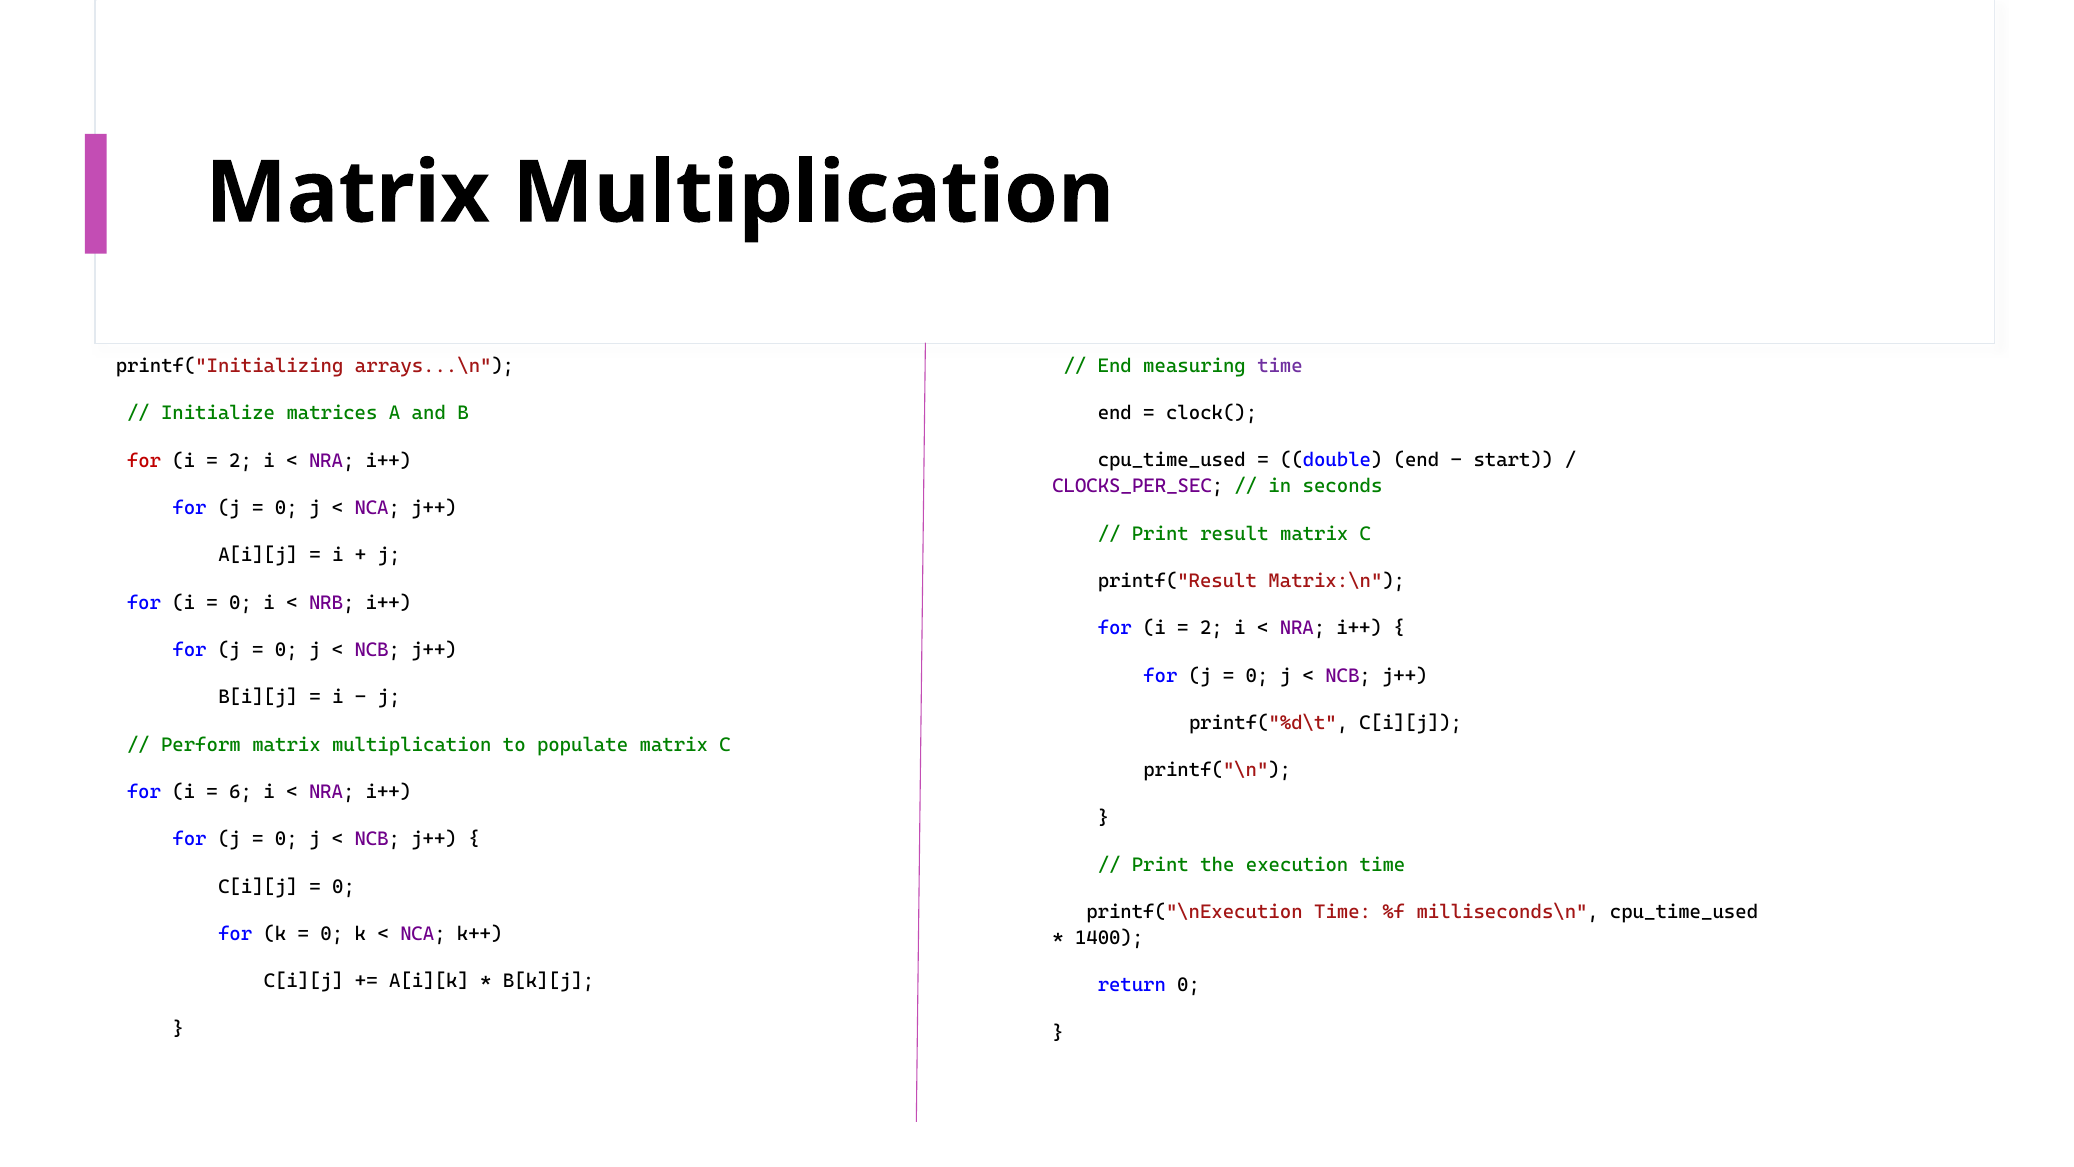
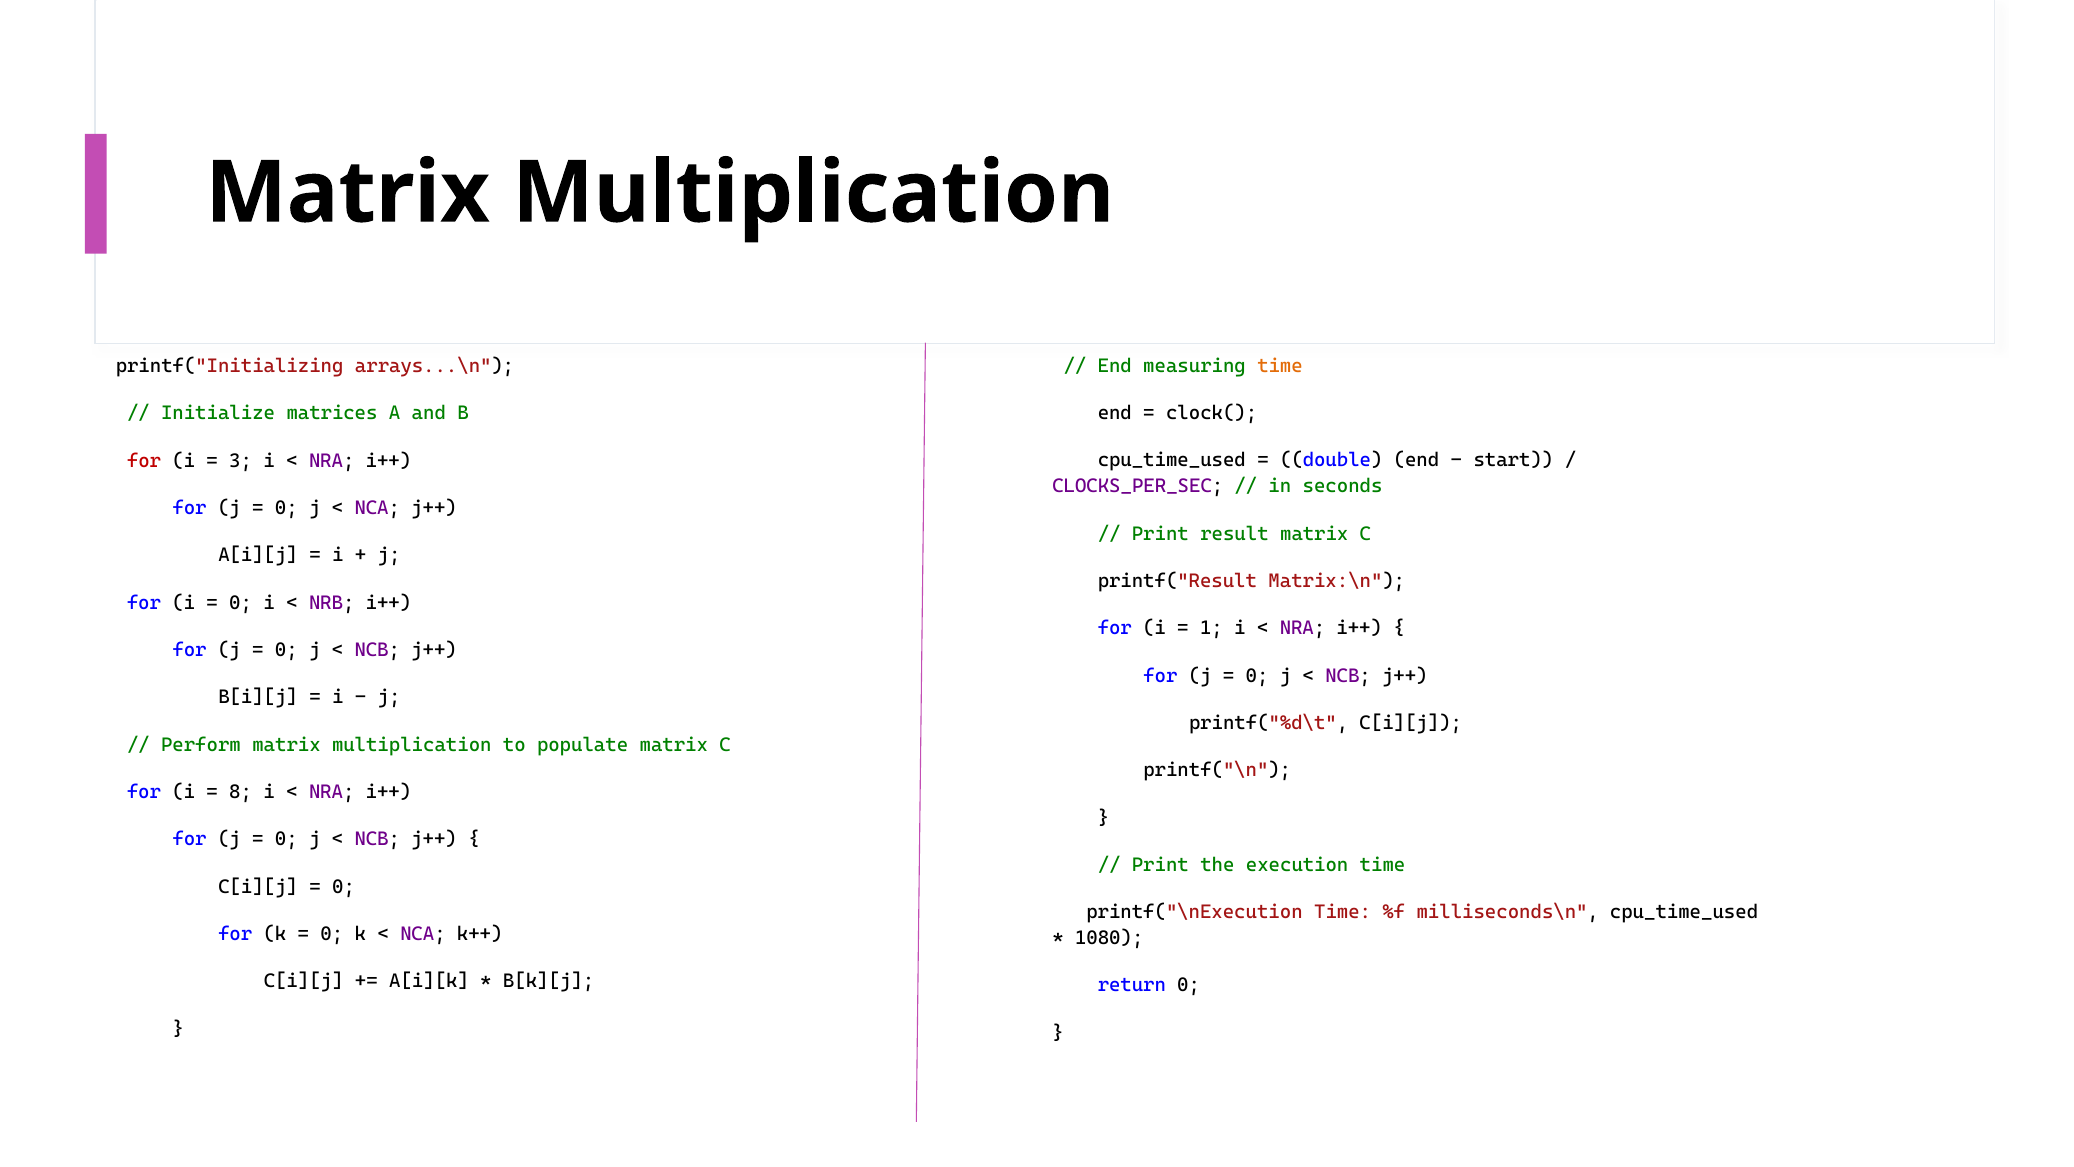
time at (1280, 366) colour: purple -> orange
2 at (241, 460): 2 -> 3
2 at (1211, 628): 2 -> 1
6: 6 -> 8
1400: 1400 -> 1080
